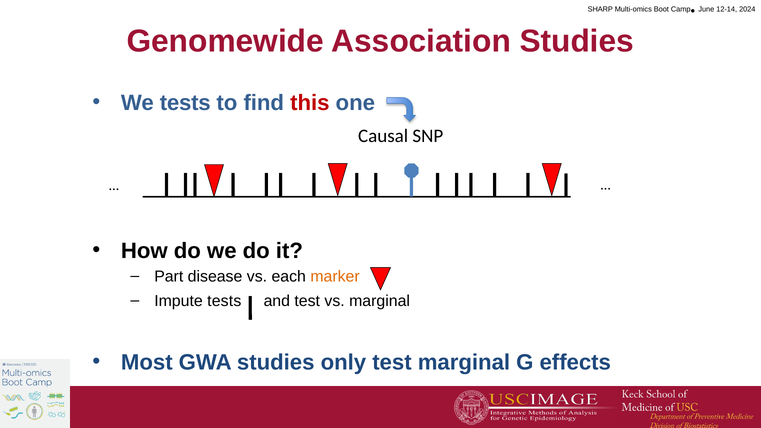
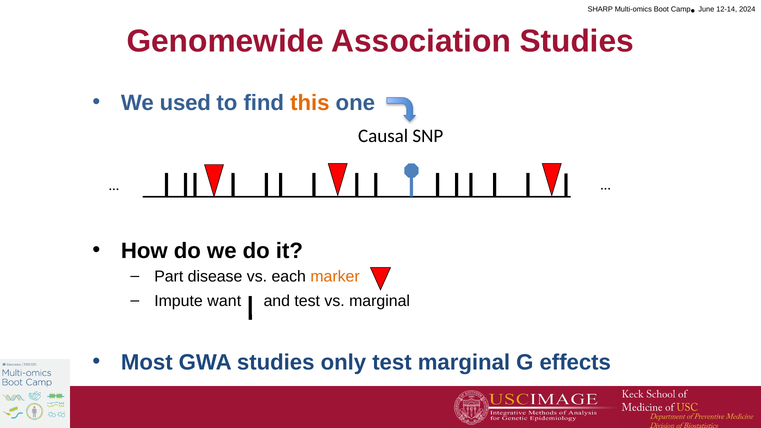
We tests: tests -> used
this colour: red -> orange
Impute tests: tests -> want
